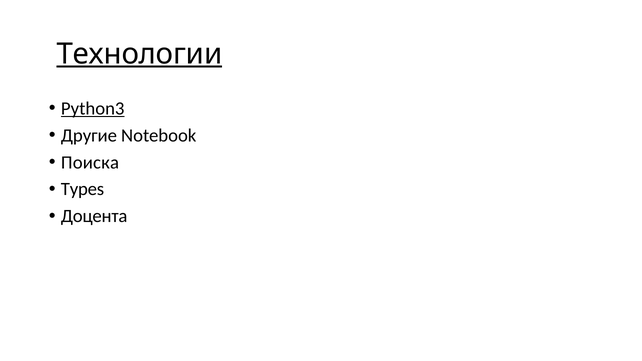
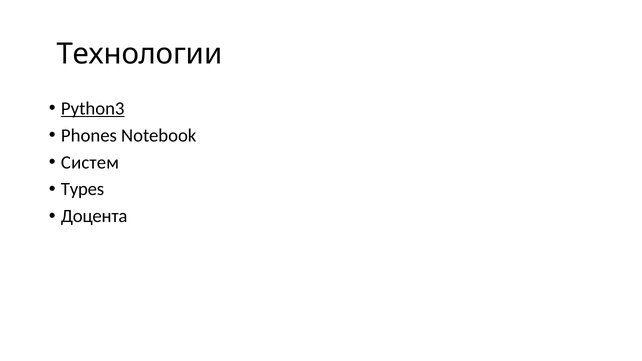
Технологии underline: present -> none
Другие: Другие -> Phones
Поиска: Поиска -> Систем
